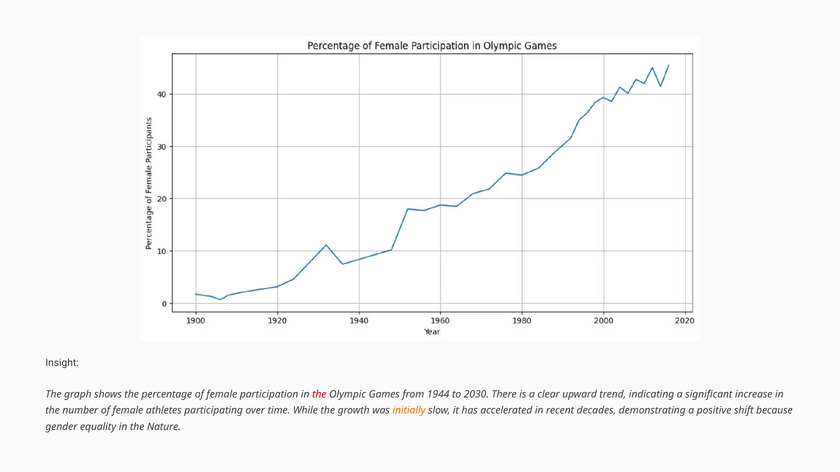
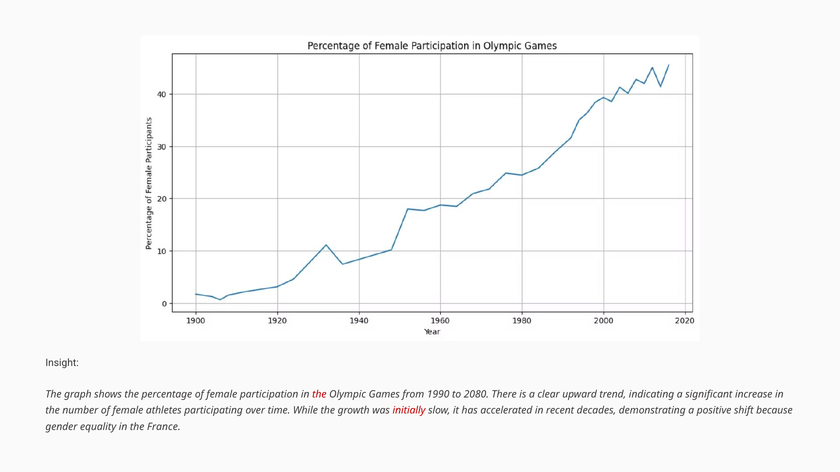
1944: 1944 -> 1990
2030: 2030 -> 2080
initially colour: orange -> red
Nature: Nature -> France
